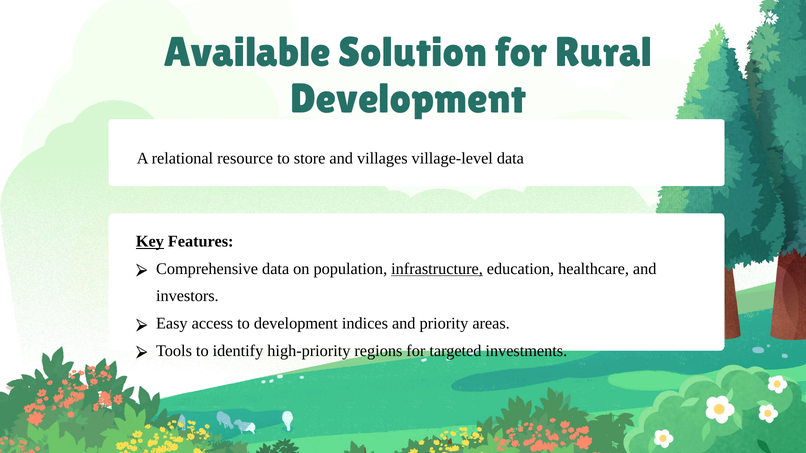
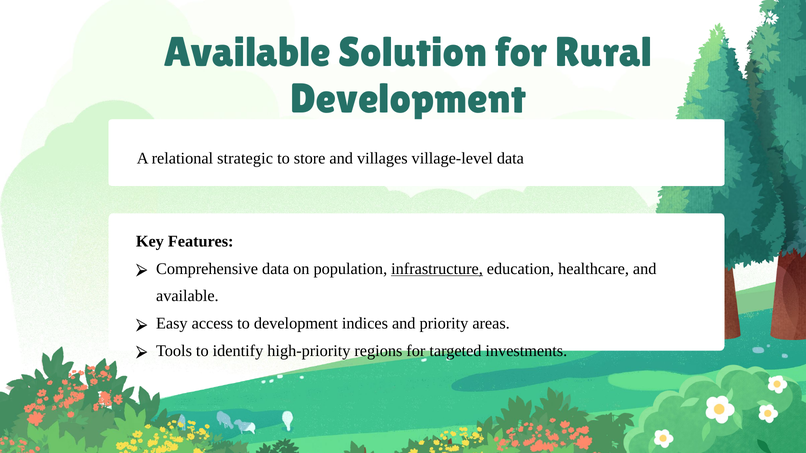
resource: resource -> strategic
Key underline: present -> none
investors at (187, 296): investors -> available
